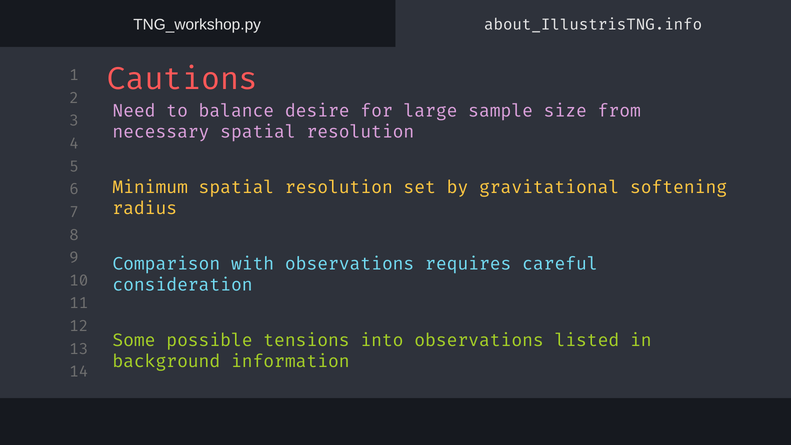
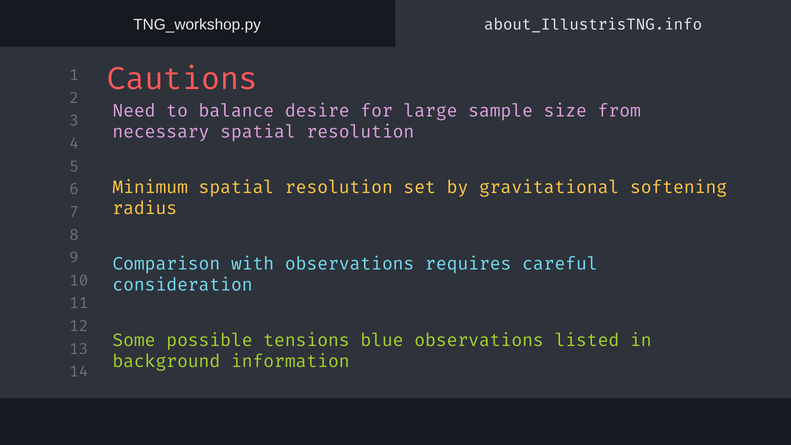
into: into -> blue
